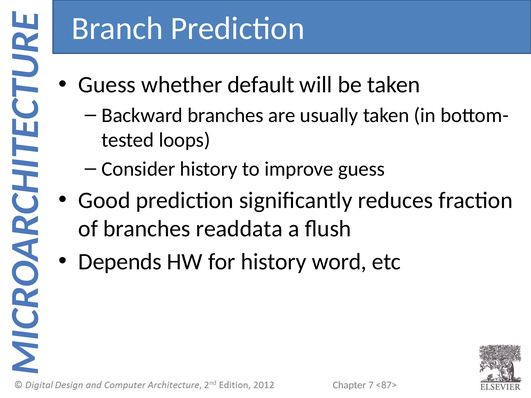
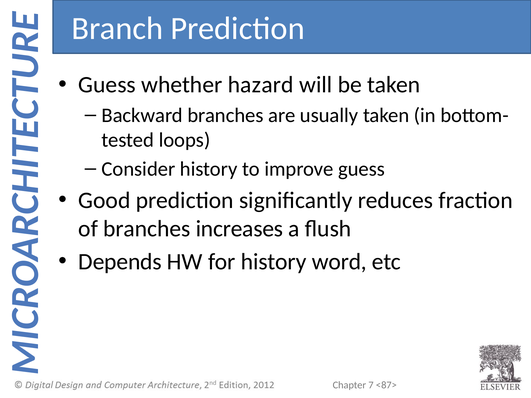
default: default -> hazard
readdata: readdata -> increases
